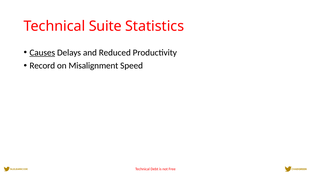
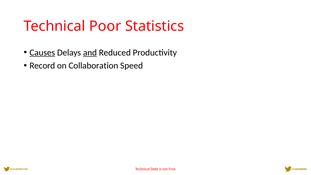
Suite: Suite -> Poor
and underline: none -> present
Misalignment: Misalignment -> Collaboration
